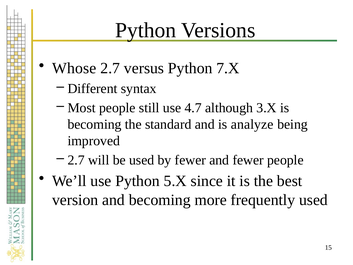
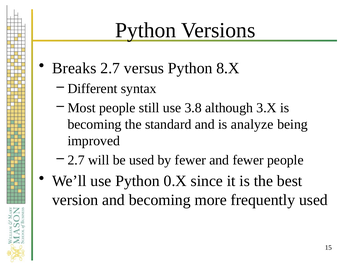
Whose: Whose -> Breaks
7.X: 7.X -> 8.X
4.7: 4.7 -> 3.8
5.X: 5.X -> 0.X
